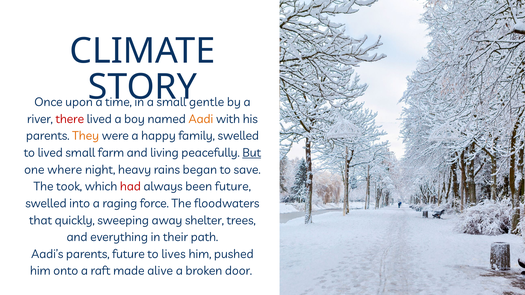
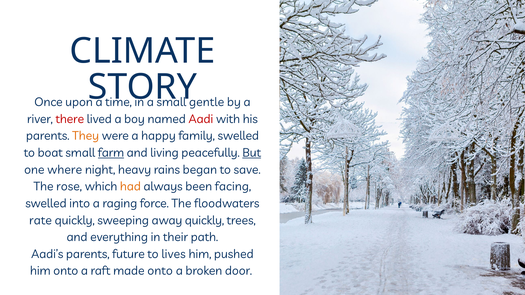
Aadi colour: orange -> red
to lived: lived -> boat
farm underline: none -> present
took: took -> rose
had colour: red -> orange
been future: future -> facing
that: that -> rate
away shelter: shelter -> quickly
made alive: alive -> onto
